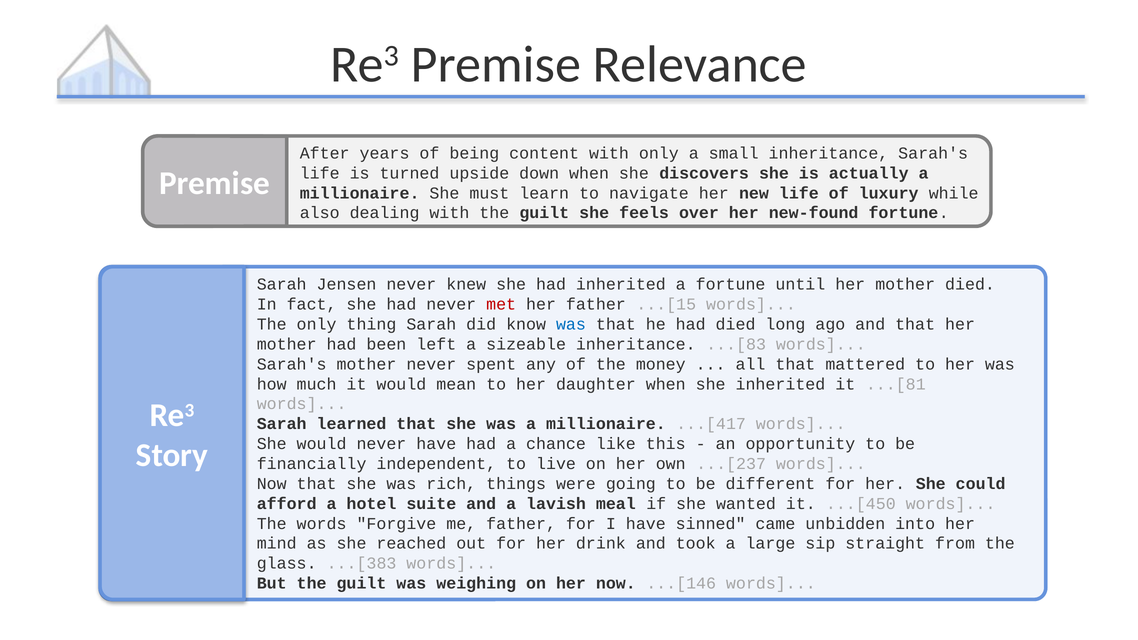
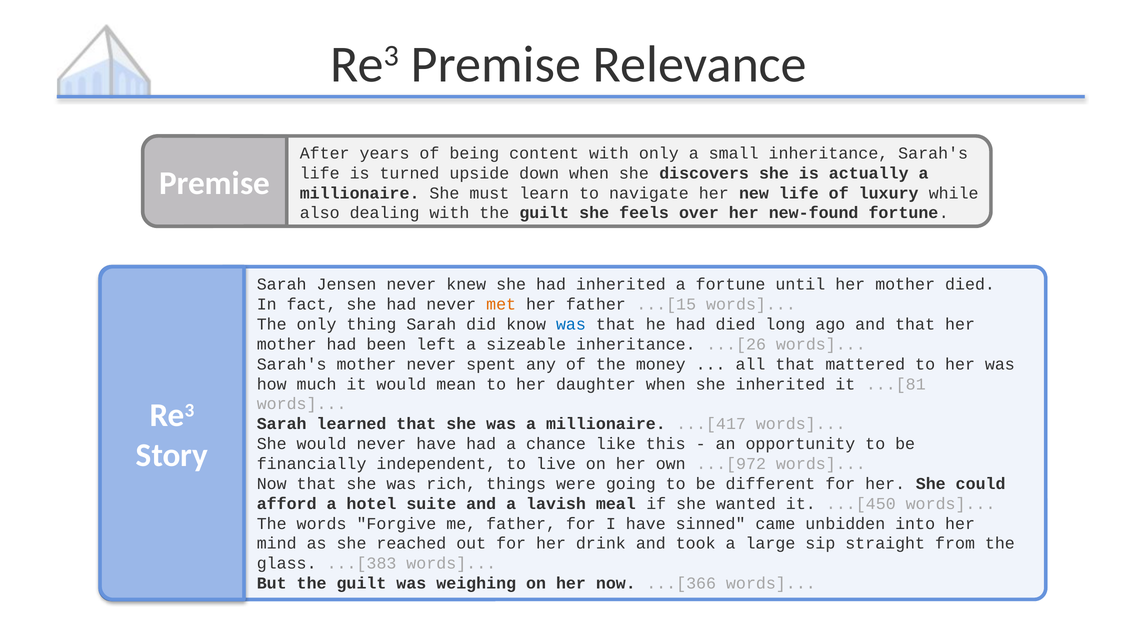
met colour: red -> orange
...[83: ...[83 -> ...[26
...[237: ...[237 -> ...[972
...[146: ...[146 -> ...[366
